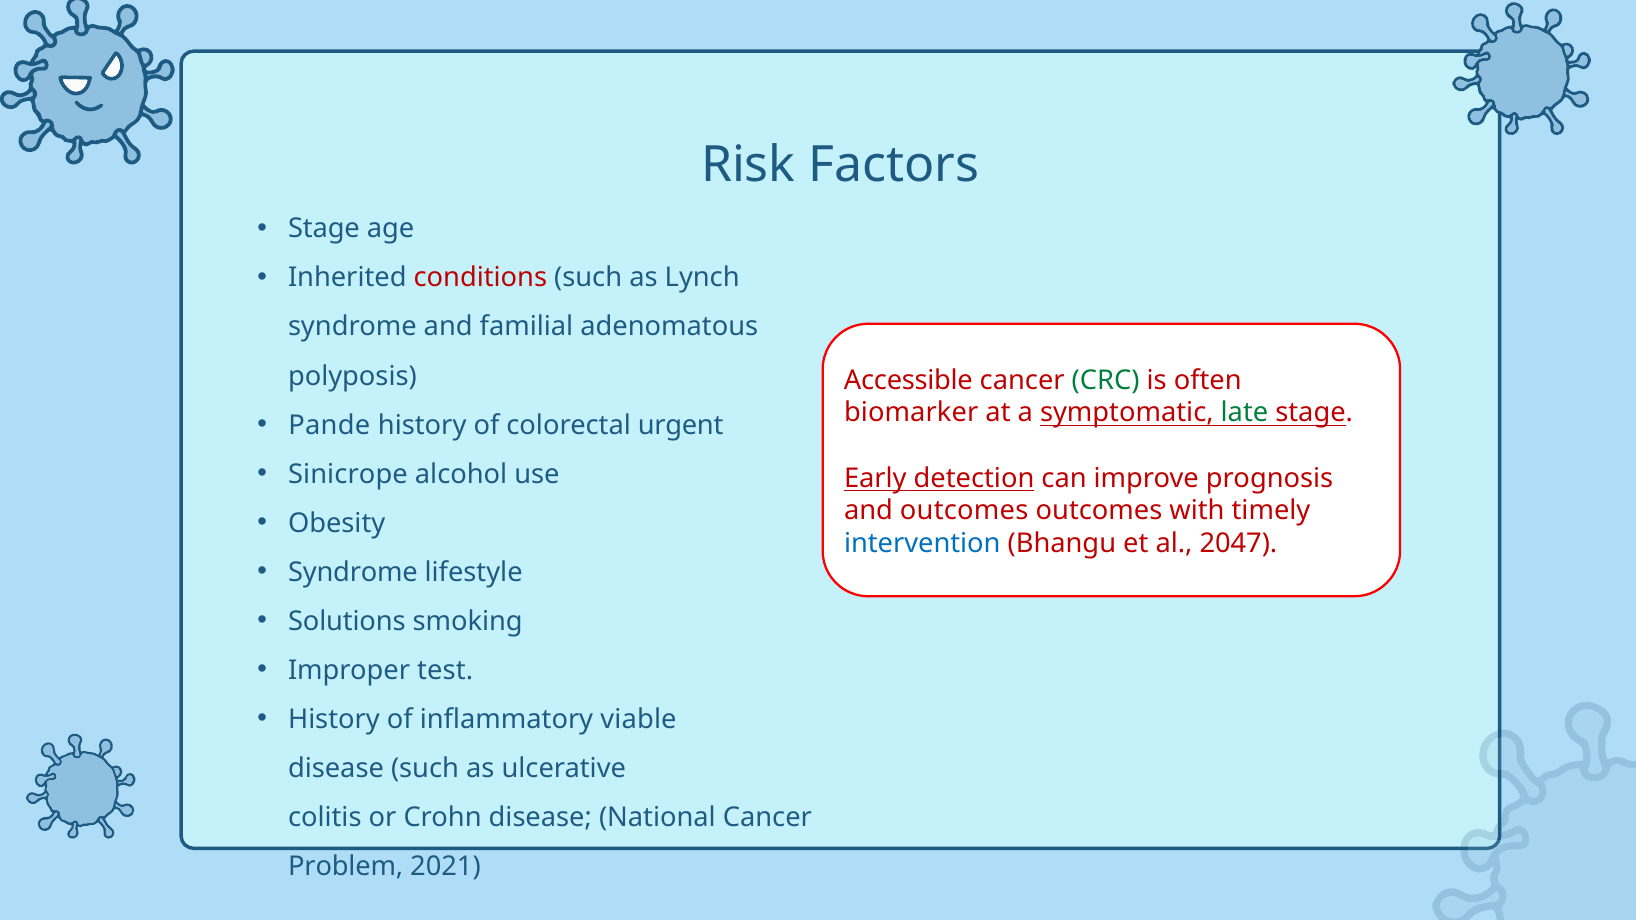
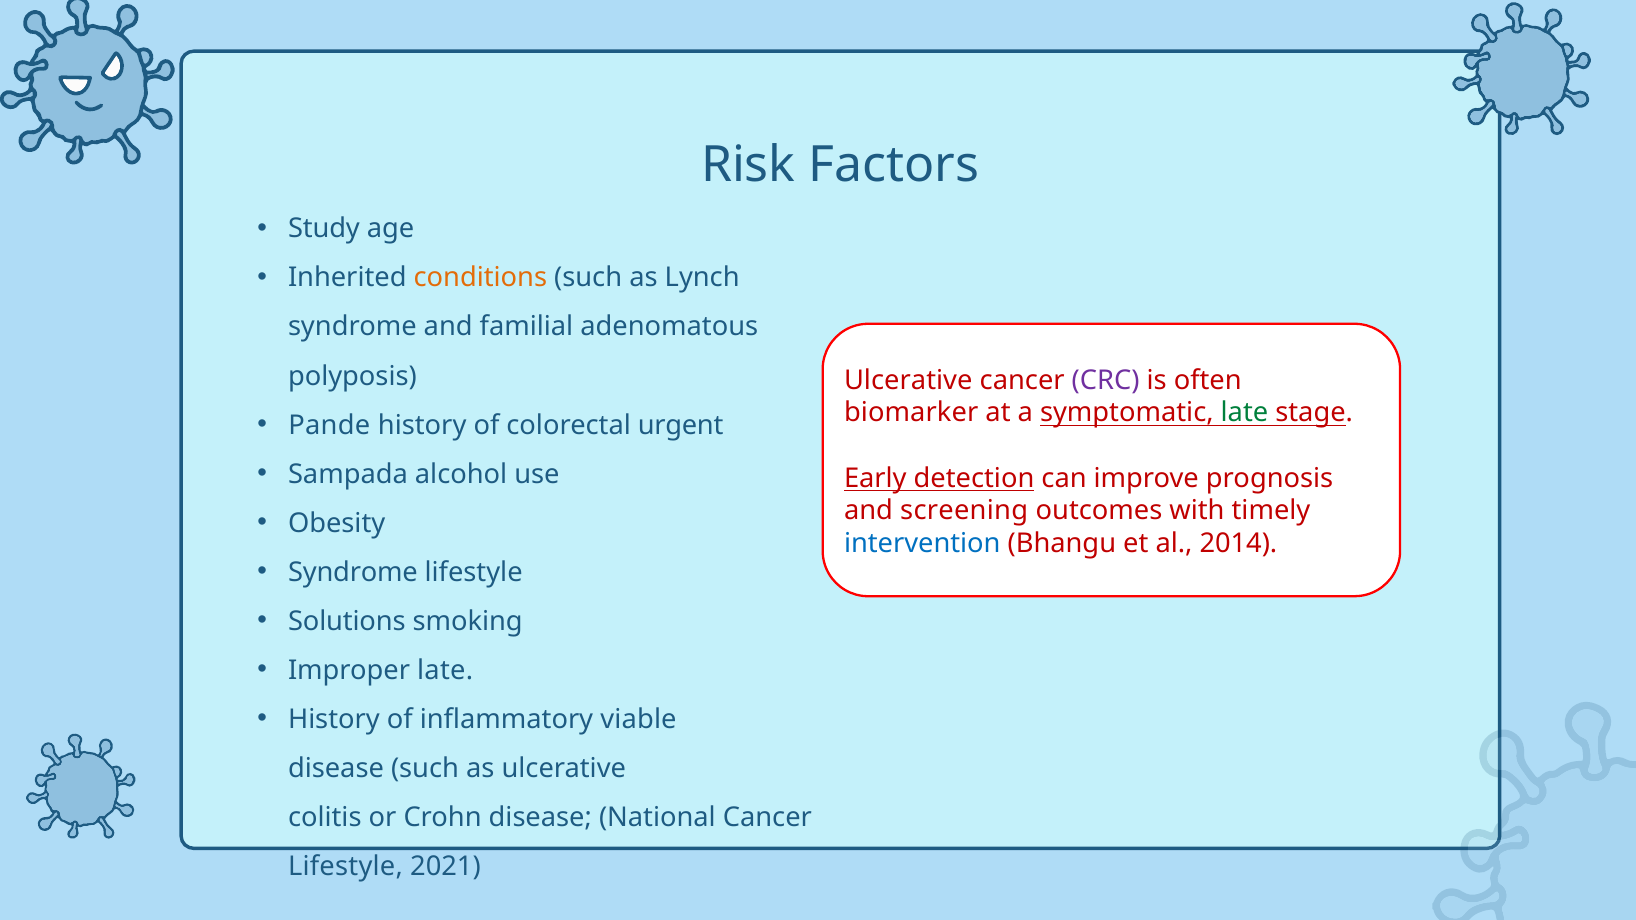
Stage at (324, 229): Stage -> Study
conditions colour: red -> orange
Accessible at (908, 380): Accessible -> Ulcerative
CRC colour: green -> purple
Sinicrope: Sinicrope -> Sampada
and outcomes: outcomes -> screening
2047: 2047 -> 2014
Improper test: test -> late
Problem at (346, 867): Problem -> Lifestyle
